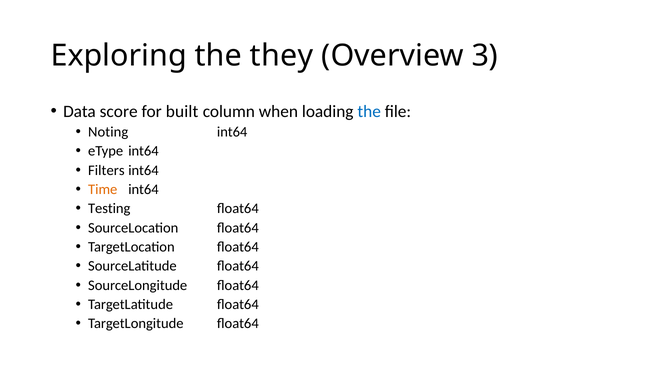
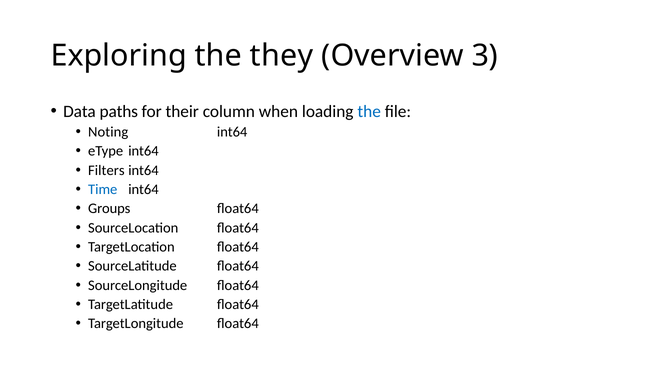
score: score -> paths
built: built -> their
Time colour: orange -> blue
Testing: Testing -> Groups
